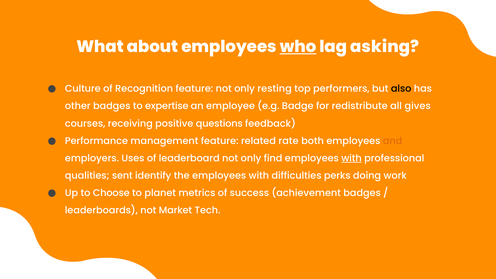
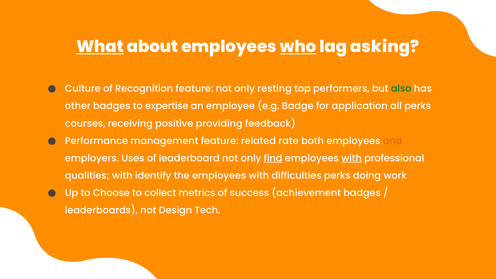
What underline: none -> present
also colour: black -> green
redistribute: redistribute -> application
all gives: gives -> perks
questions: questions -> providing
find underline: none -> present
qualities sent: sent -> with
planet: planet -> collect
Market: Market -> Design
